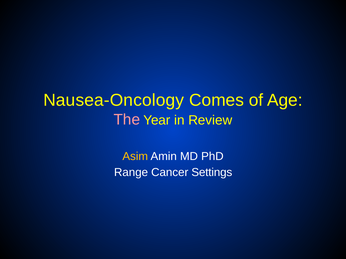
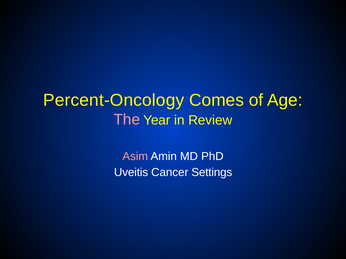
Nausea-Oncology: Nausea-Oncology -> Percent-Oncology
Asim colour: yellow -> pink
Range: Range -> Uveitis
